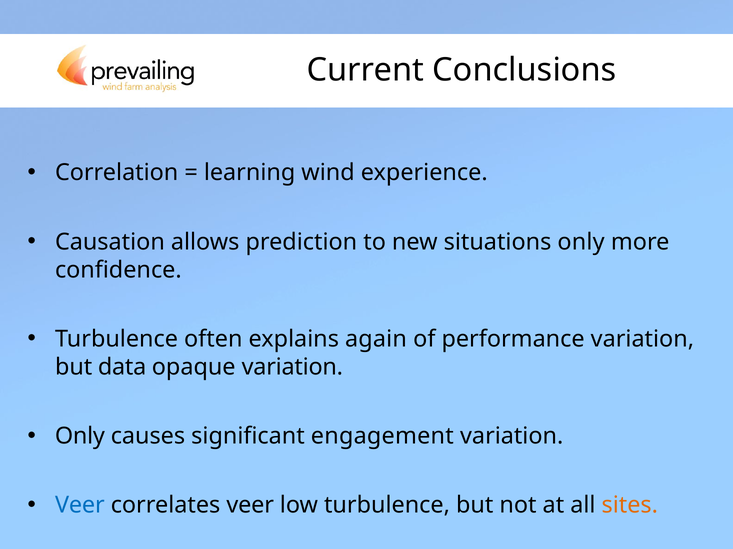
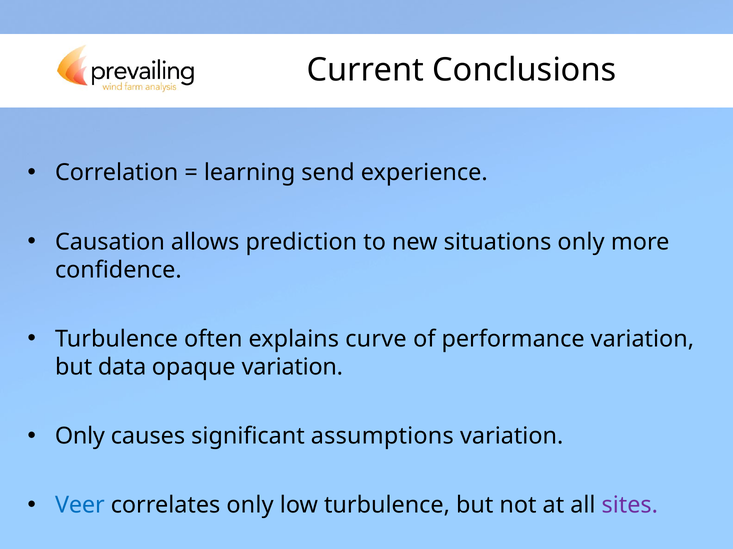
wind: wind -> send
again: again -> curve
engagement: engagement -> assumptions
correlates veer: veer -> only
sites colour: orange -> purple
